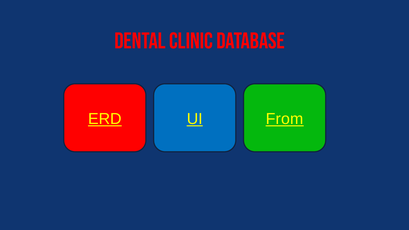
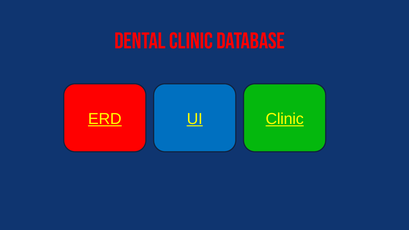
UI From: From -> Clinic
